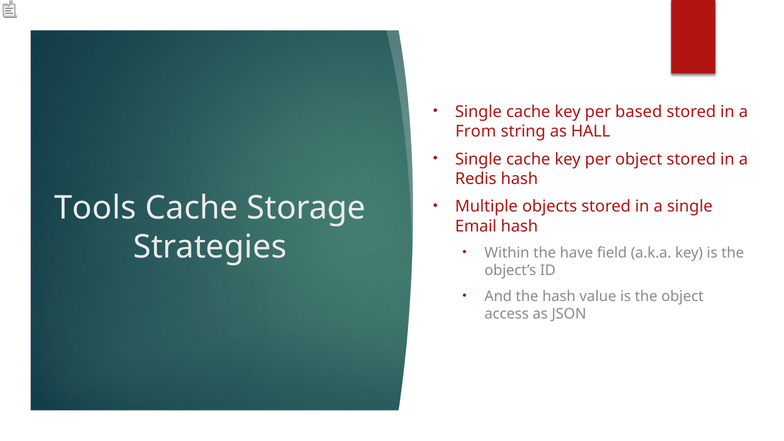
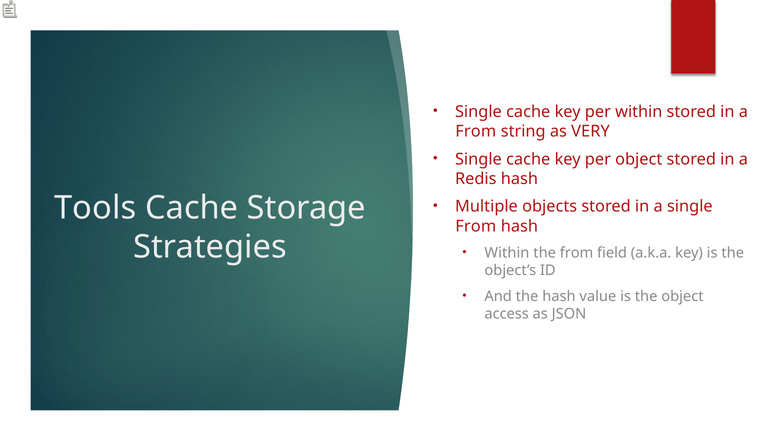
per based: based -> within
HALL: HALL -> VERY
Email at (476, 226): Email -> From
the have: have -> from
